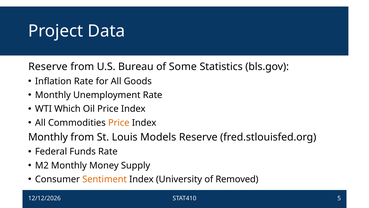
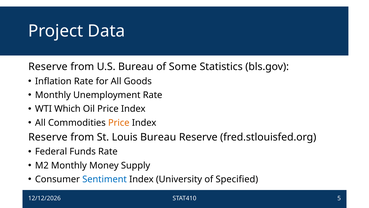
Monthly at (48, 137): Monthly -> Reserve
Louis Models: Models -> Bureau
Sentiment colour: orange -> blue
Removed: Removed -> Specified
